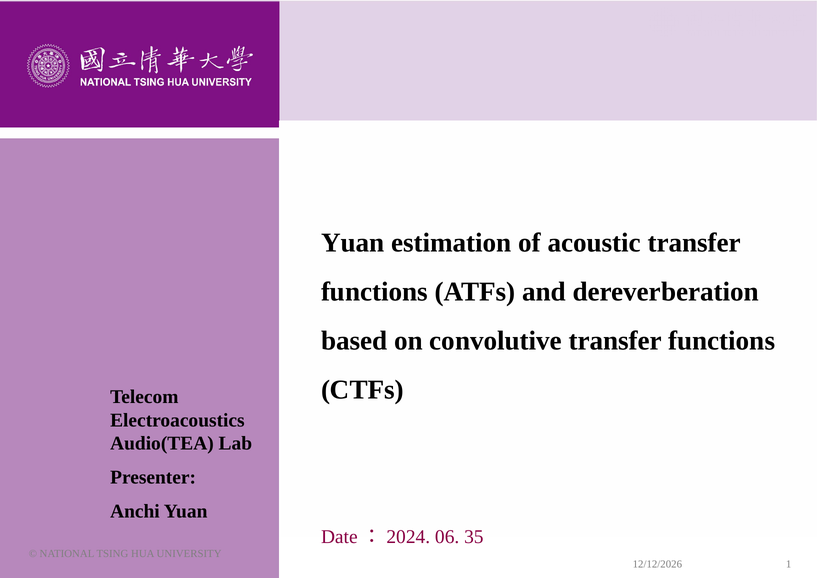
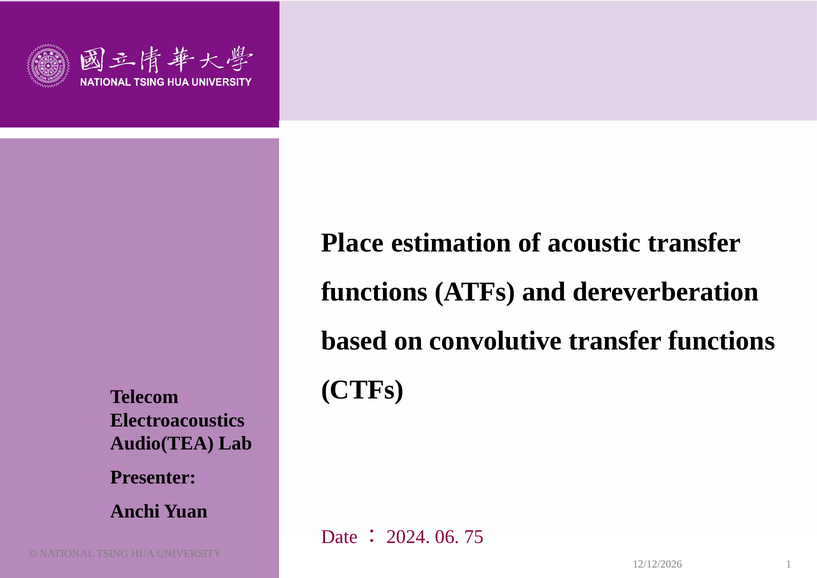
Yuan at (353, 243): Yuan -> Place
35: 35 -> 75
